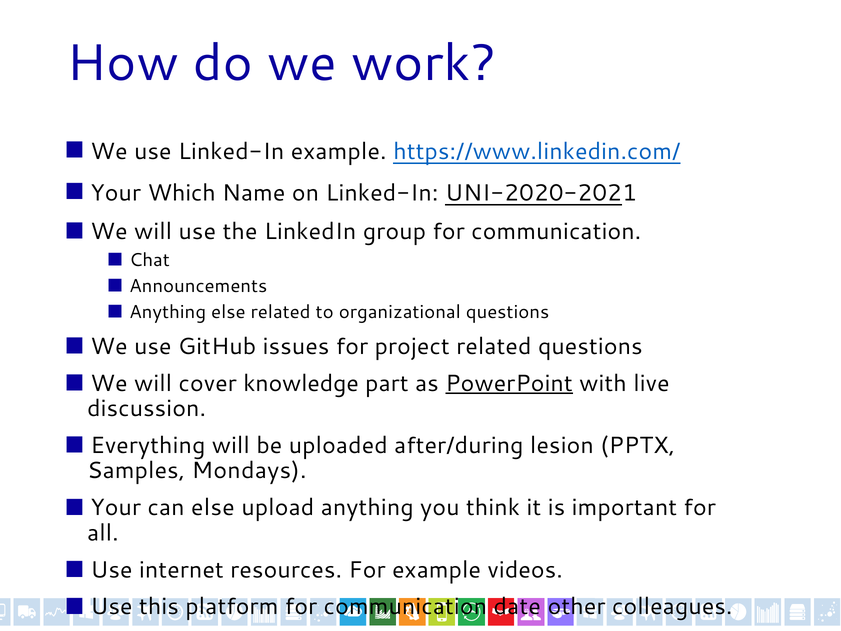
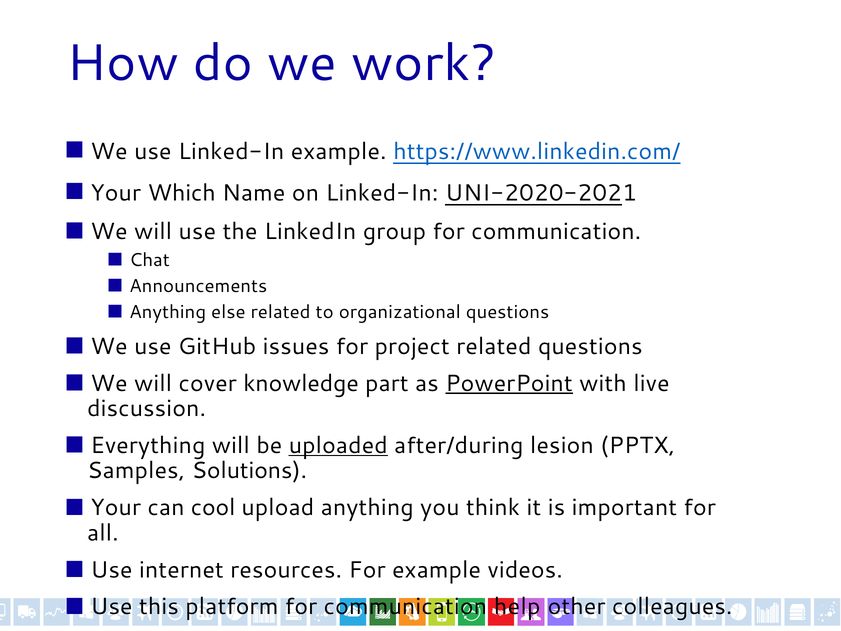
uploaded underline: none -> present
Mondays: Mondays -> Solutions
can else: else -> cool
date: date -> help
